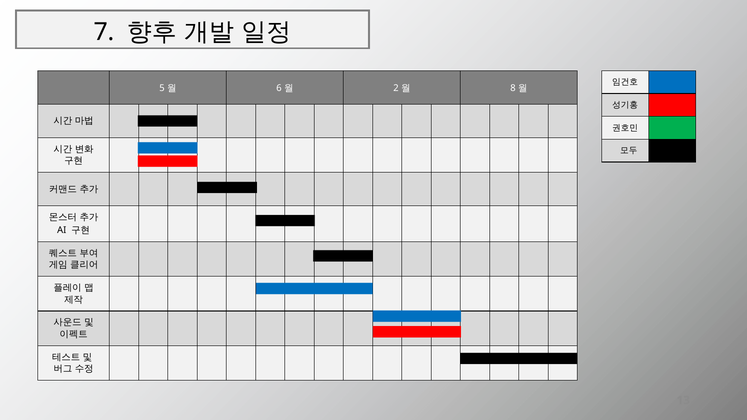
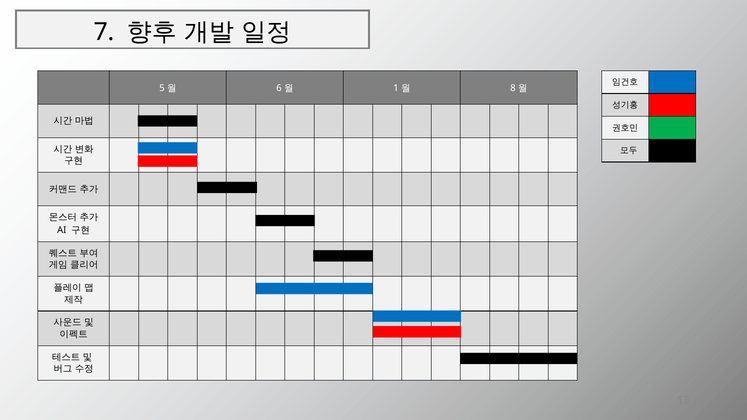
2: 2 -> 1
